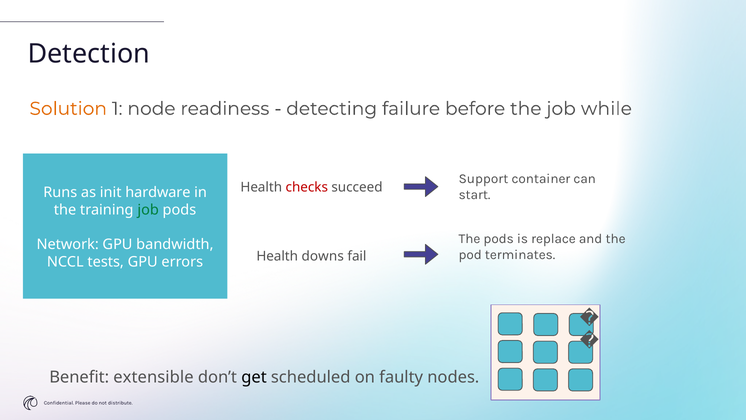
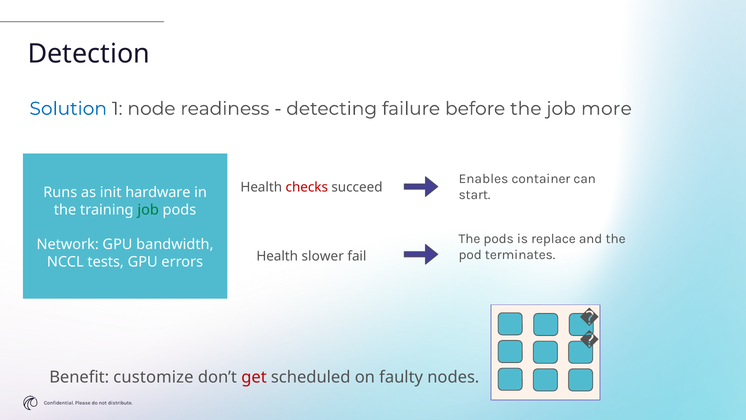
Solution colour: orange -> blue
while: while -> more
Support: Support -> Enables
downs: downs -> slower
extensible: extensible -> customize
get colour: black -> red
